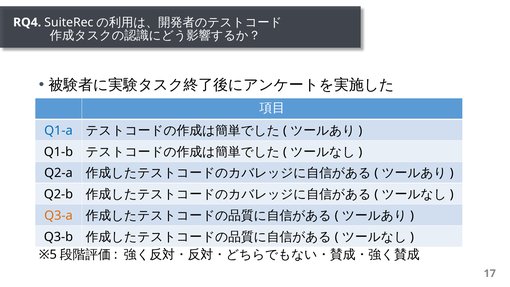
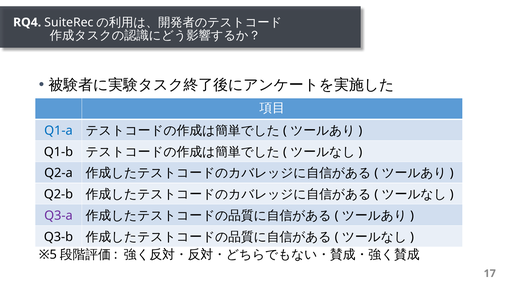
Q3-a colour: orange -> purple
